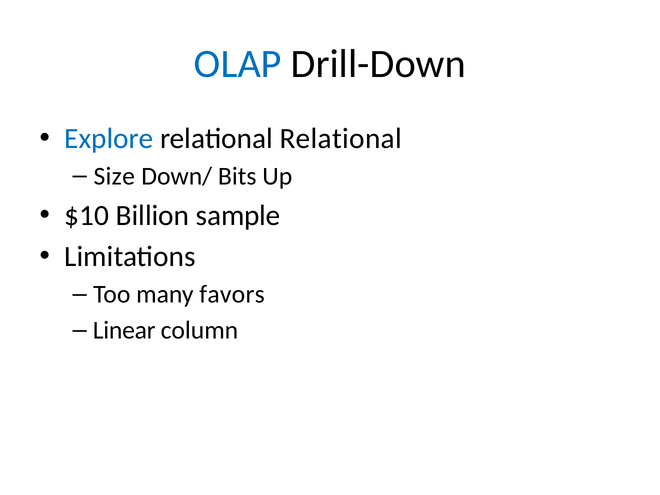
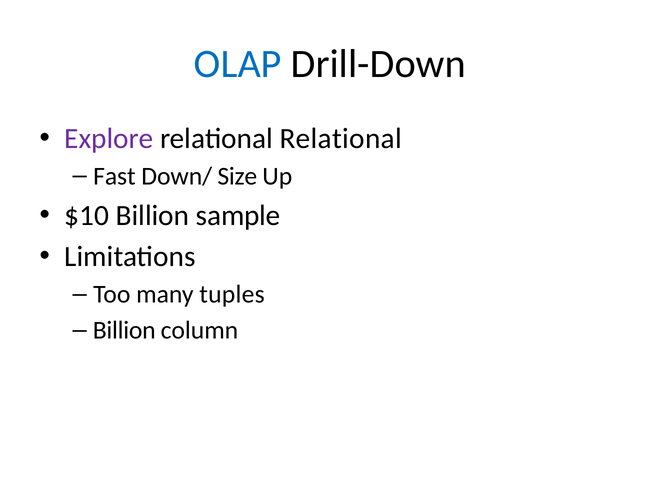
Explore colour: blue -> purple
Size: Size -> Fast
Bits: Bits -> Size
favors: favors -> tuples
Linear at (124, 330): Linear -> Billion
